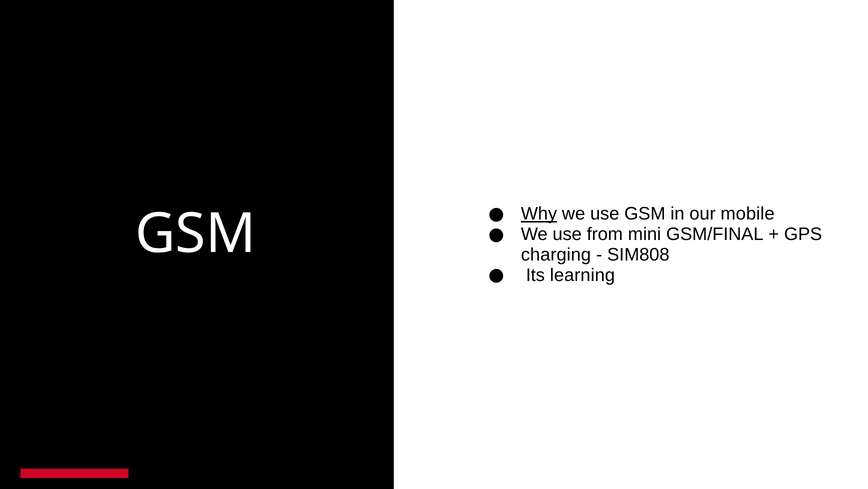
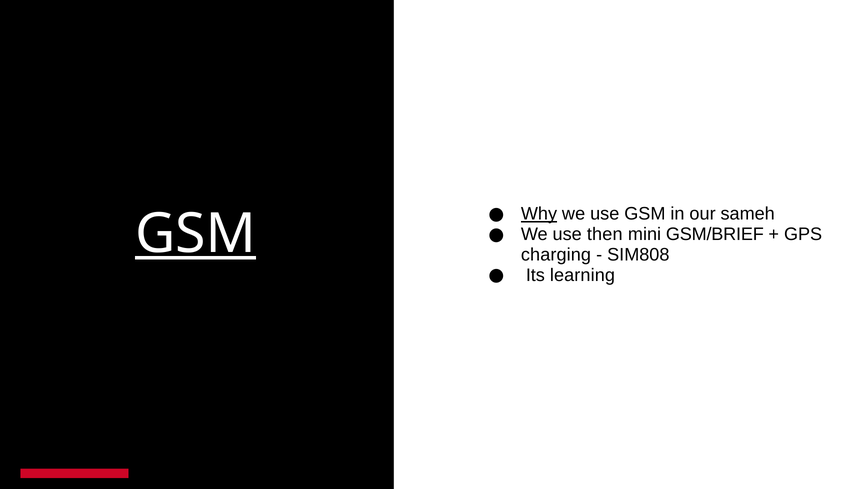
mobile: mobile -> sameh
GSM at (196, 233) underline: none -> present
from: from -> then
GSM/FINAL: GSM/FINAL -> GSM/BRIEF
